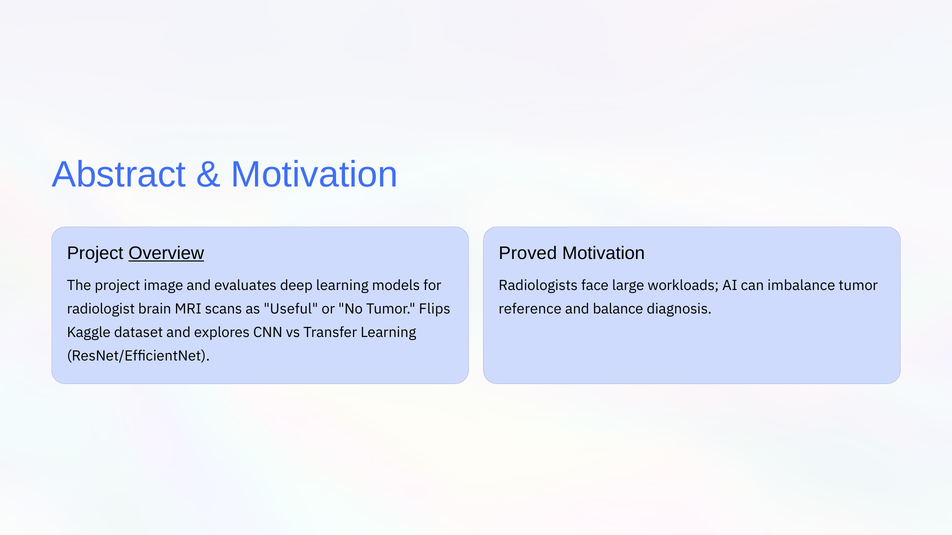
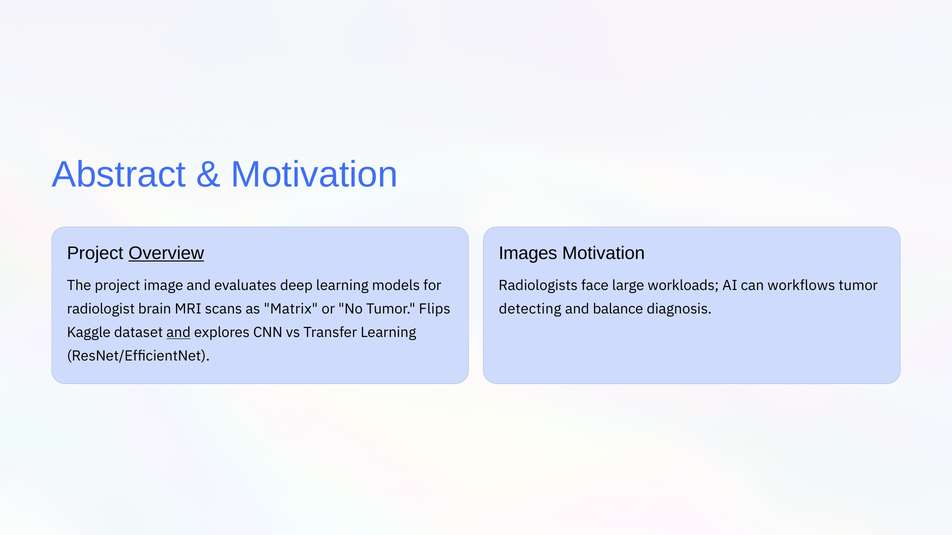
Proved: Proved -> Images
imbalance: imbalance -> workflows
Useful: Useful -> Matrix
reference: reference -> detecting
and at (179, 333) underline: none -> present
